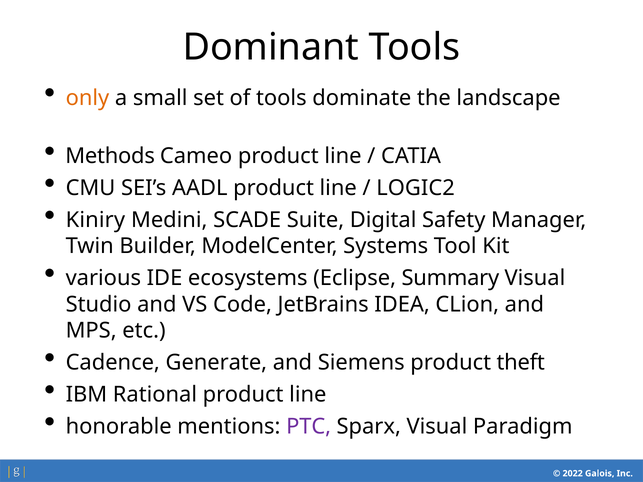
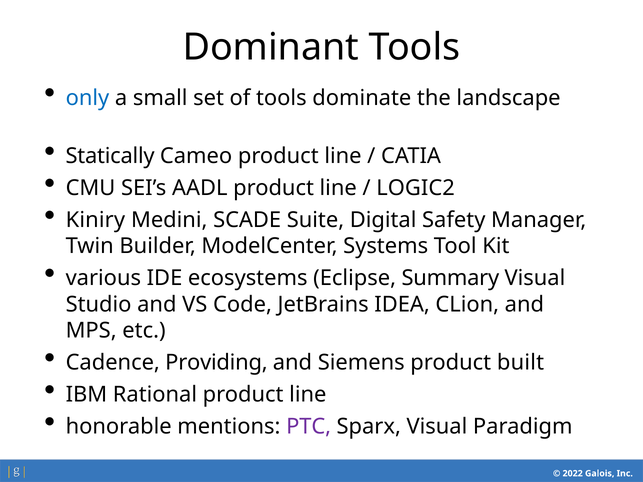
only colour: orange -> blue
Methods: Methods -> Statically
Generate: Generate -> Providing
theft: theft -> built
